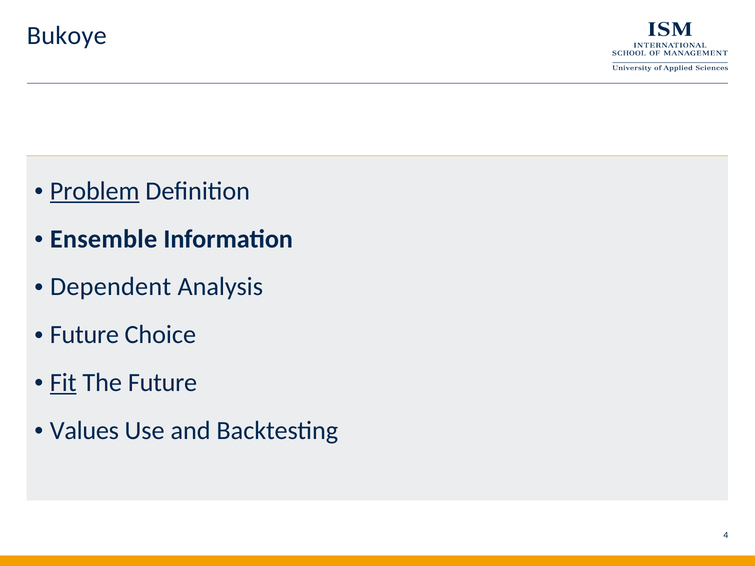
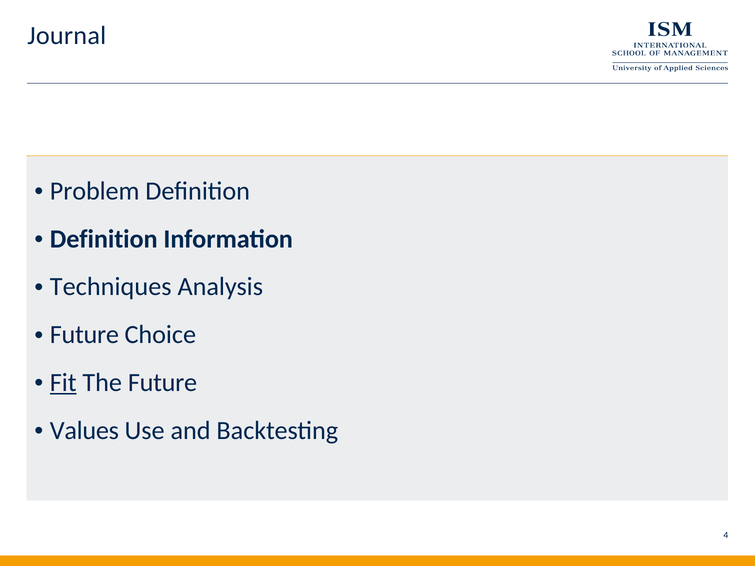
Bukoye: Bukoye -> Journal
Problem underline: present -> none
Ensemble at (104, 239): Ensemble -> Definition
Dependent: Dependent -> Techniques
